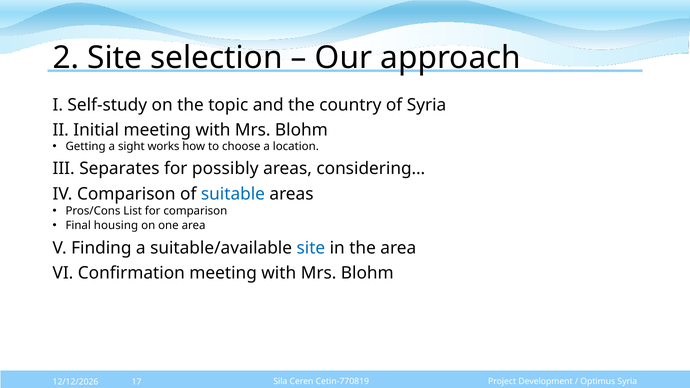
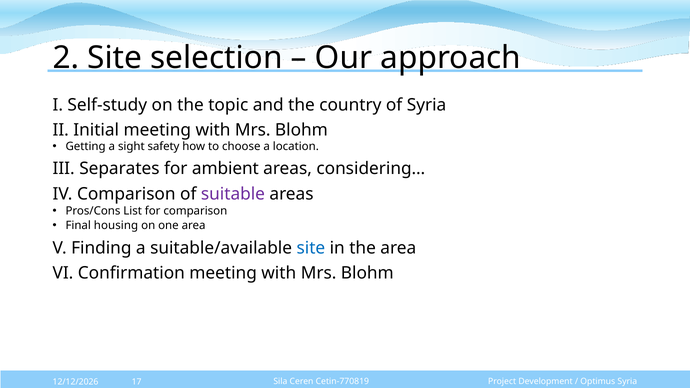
works: works -> safety
possibly: possibly -> ambient
suitable colour: blue -> purple
